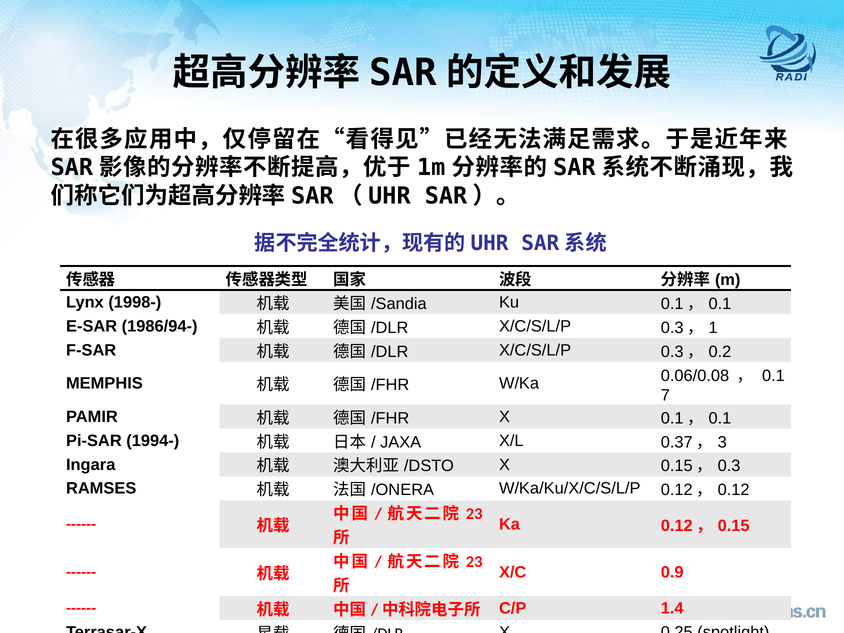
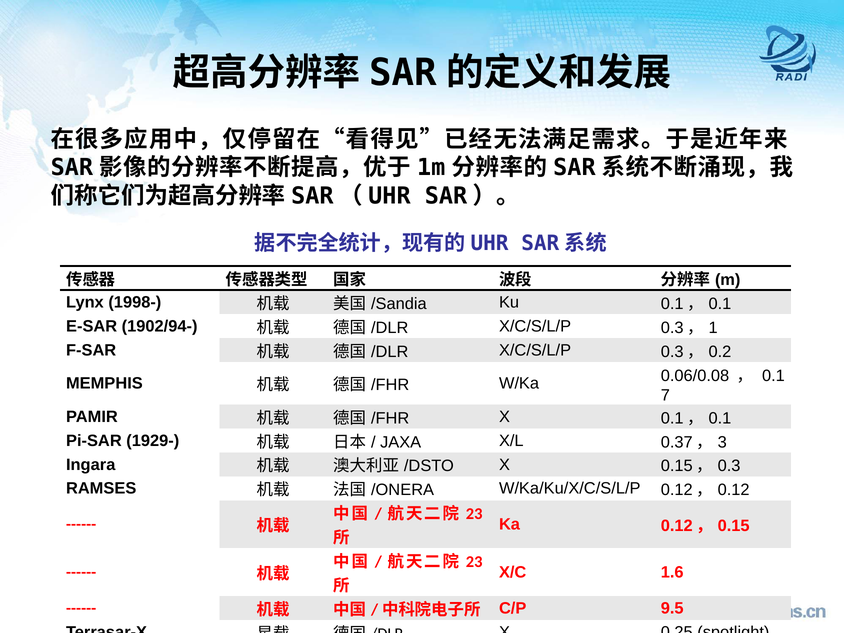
1986/94-: 1986/94- -> 1902/94-
1994-: 1994- -> 1929-
0.9: 0.9 -> 1.6
1.4: 1.4 -> 9.5
